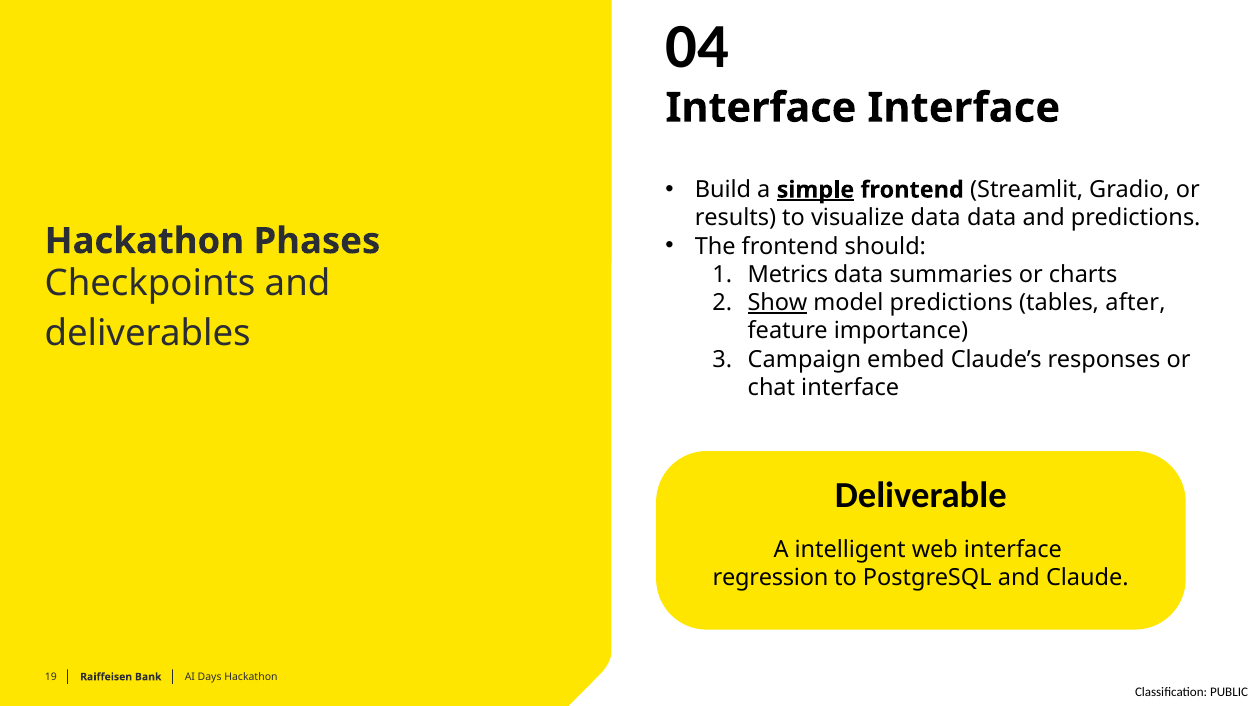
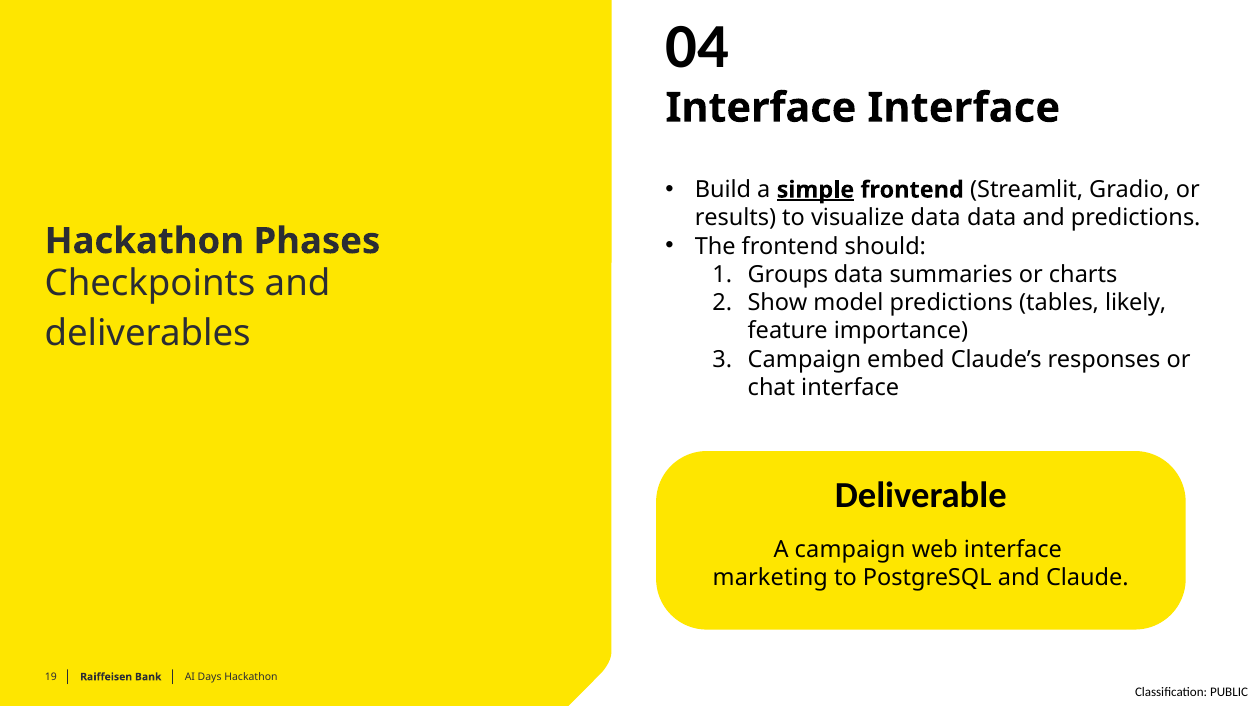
Metrics: Metrics -> Groups
Show underline: present -> none
after: after -> likely
A intelligent: intelligent -> campaign
regression: regression -> marketing
